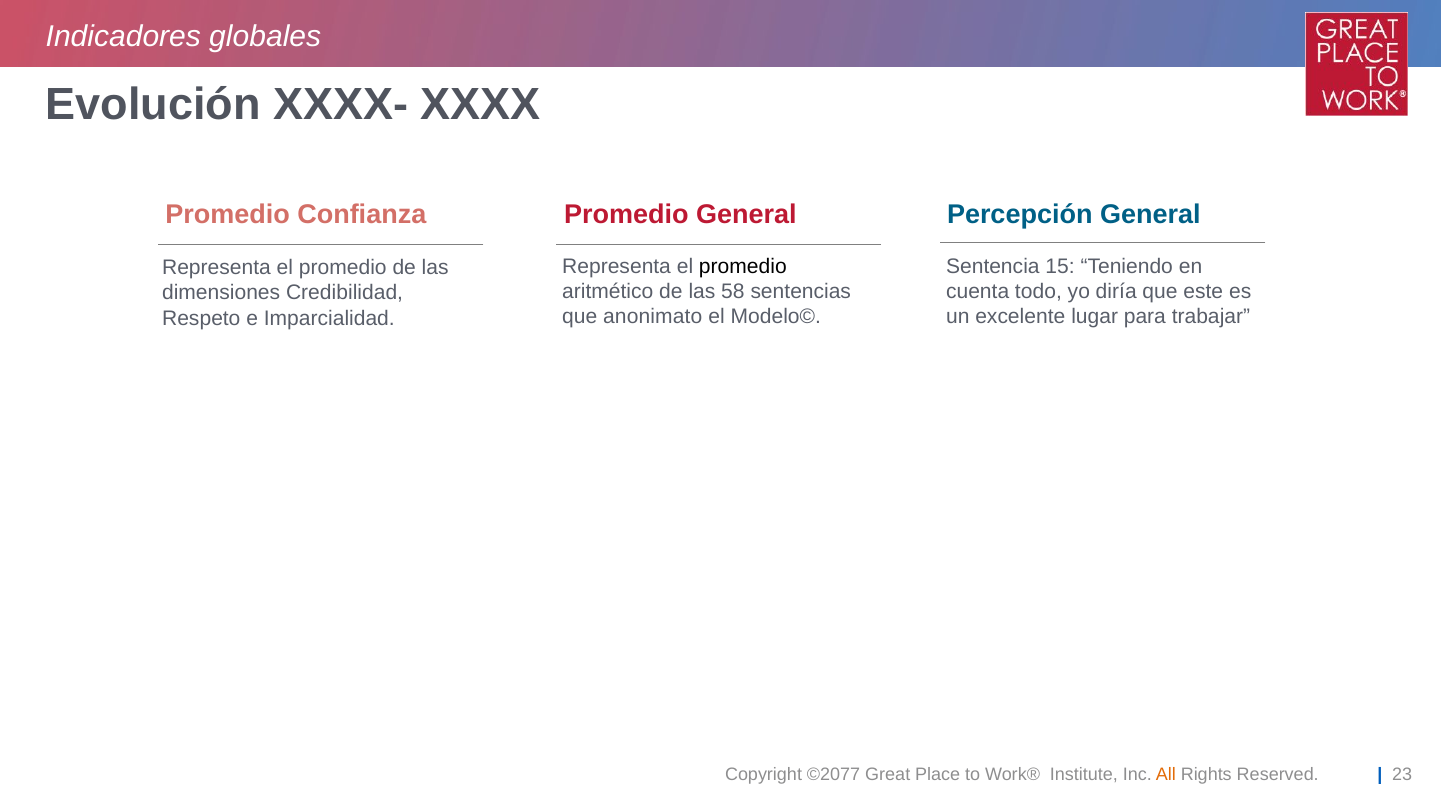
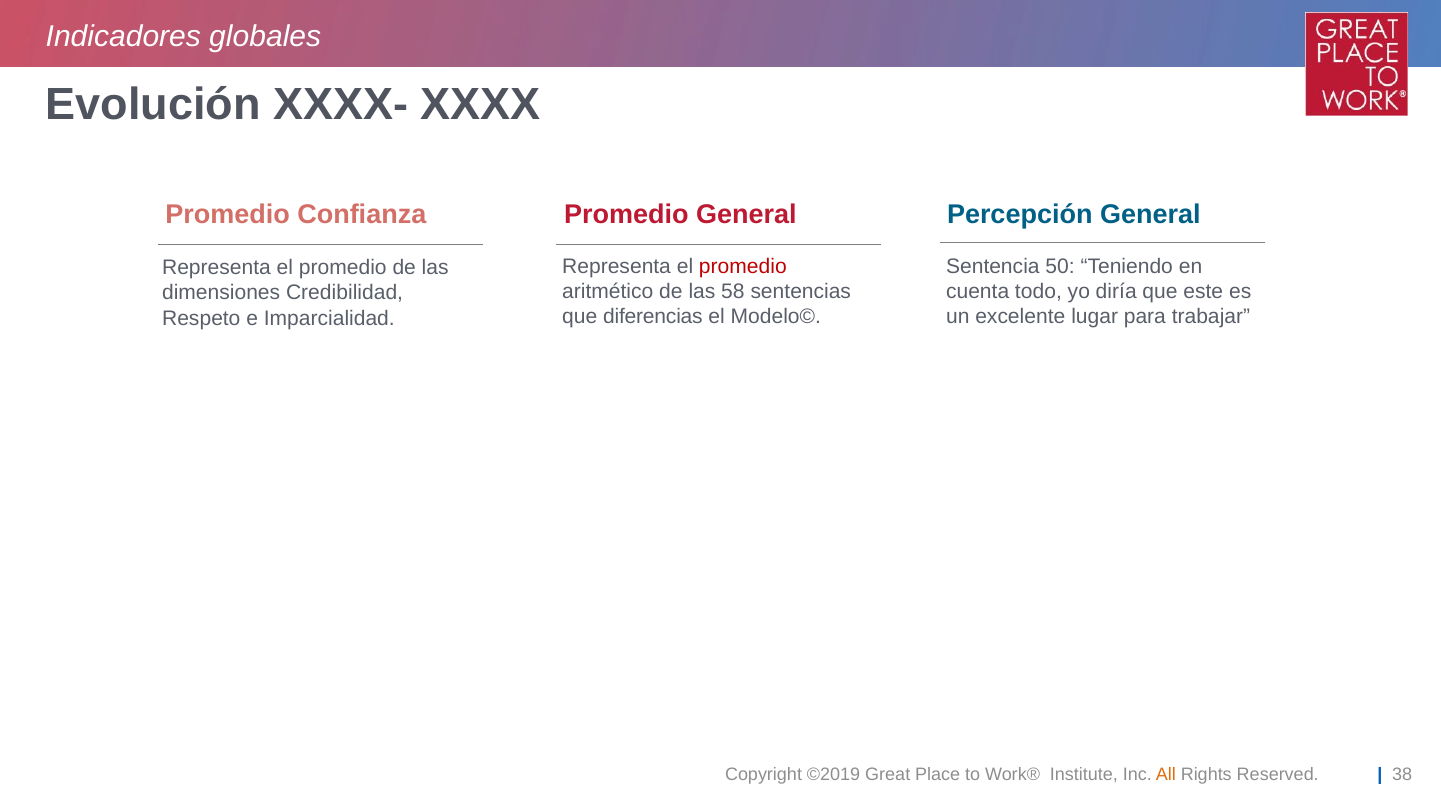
15: 15 -> 50
promedio at (743, 266) colour: black -> red
anonimato: anonimato -> diferencias
©2077: ©2077 -> ©2019
23: 23 -> 38
